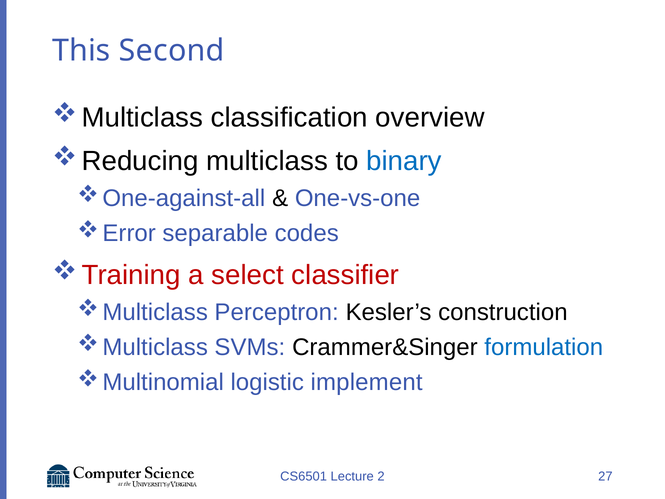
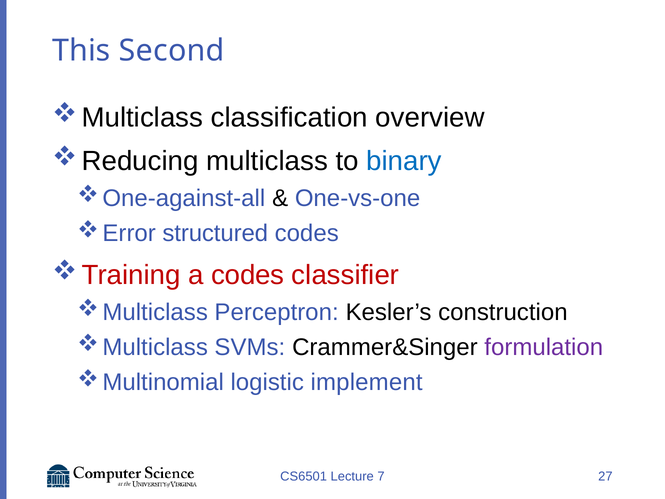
separable: separable -> structured
a select: select -> codes
formulation colour: blue -> purple
2: 2 -> 7
